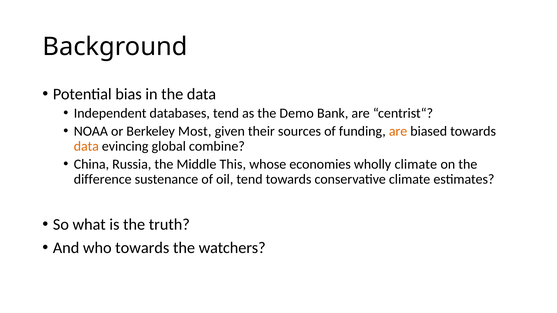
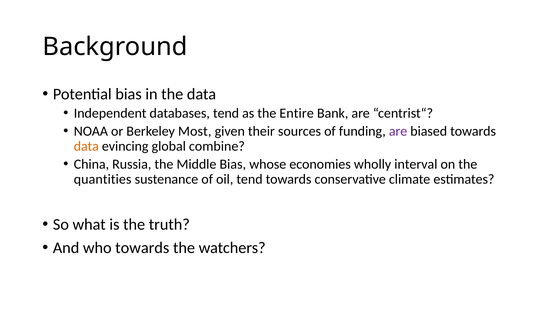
Demo: Demo -> Entire
are at (398, 131) colour: orange -> purple
Middle This: This -> Bias
wholly climate: climate -> interval
difference: difference -> quantities
